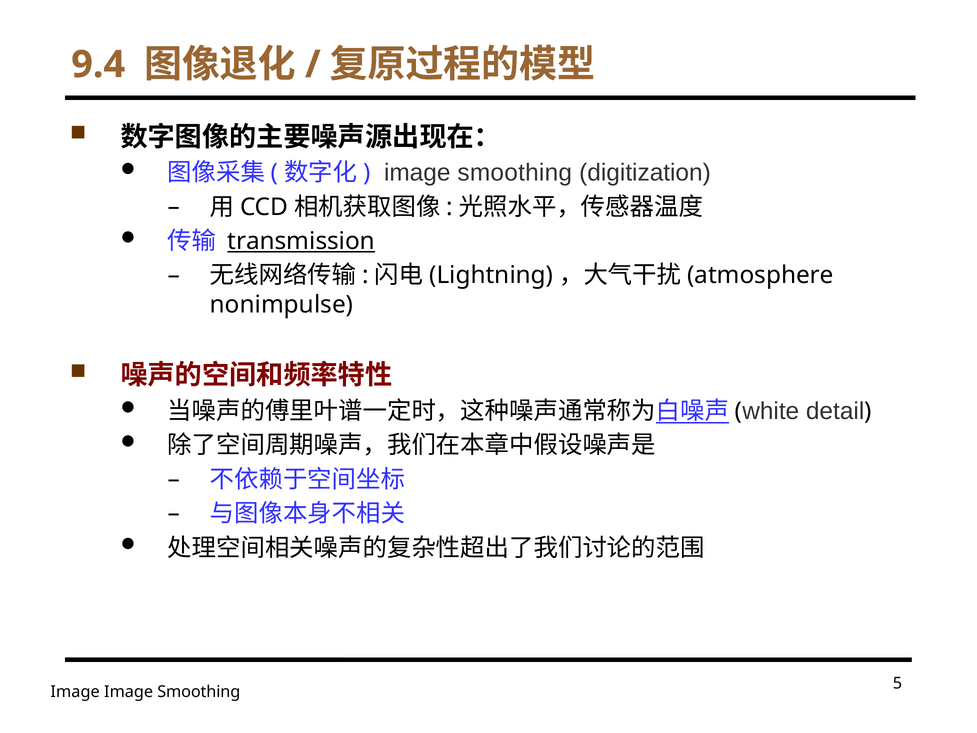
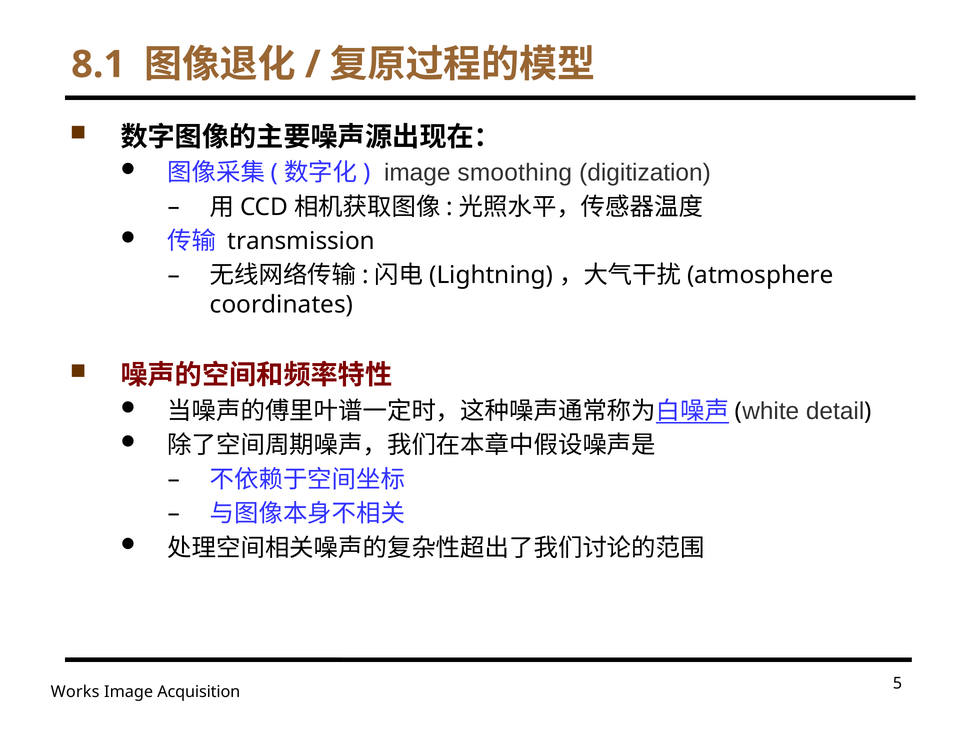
9.4: 9.4 -> 8.1
transmission underline: present -> none
nonimpulse: nonimpulse -> coordinates
Image at (75, 692): Image -> Works
Smoothing at (199, 692): Smoothing -> Acquisition
